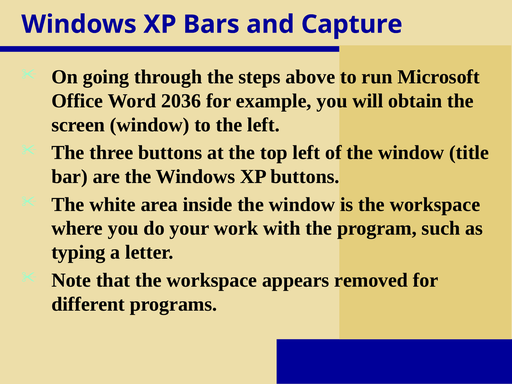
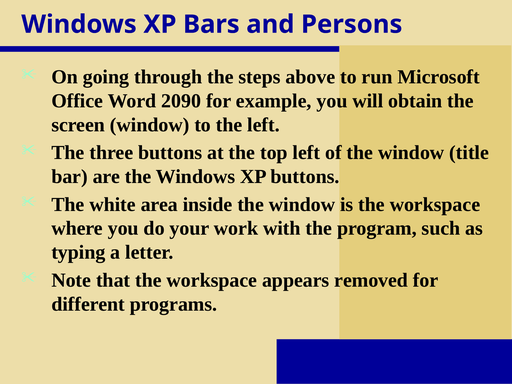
Capture: Capture -> Persons
2036: 2036 -> 2090
